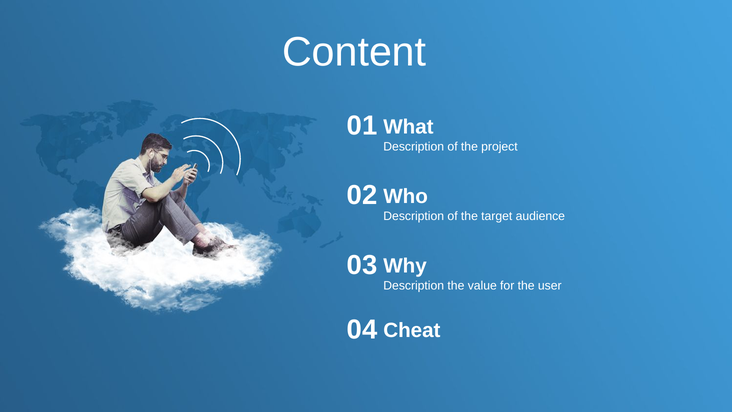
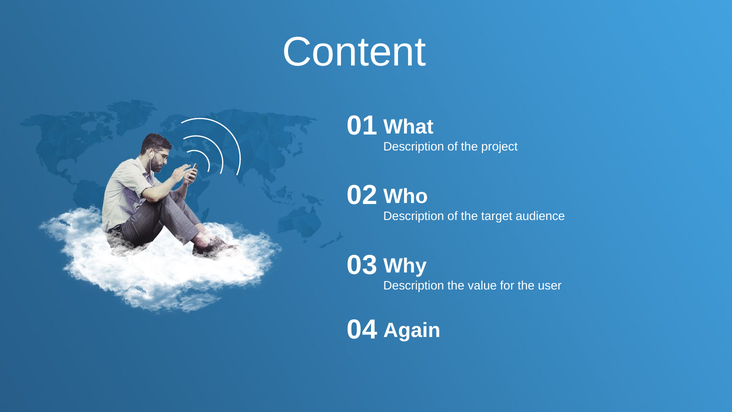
Cheat: Cheat -> Again
